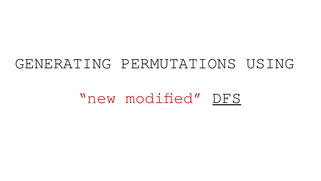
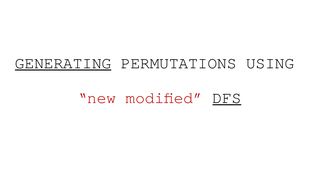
GENERATING underline: none -> present
